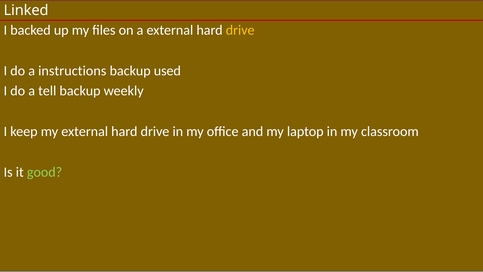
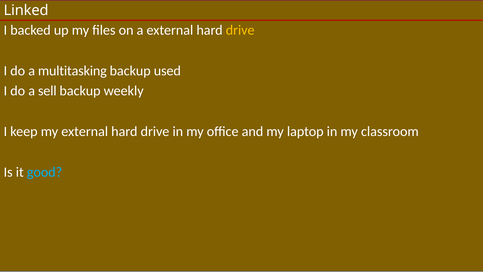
instructions: instructions -> multitasking
tell: tell -> sell
good colour: light green -> light blue
